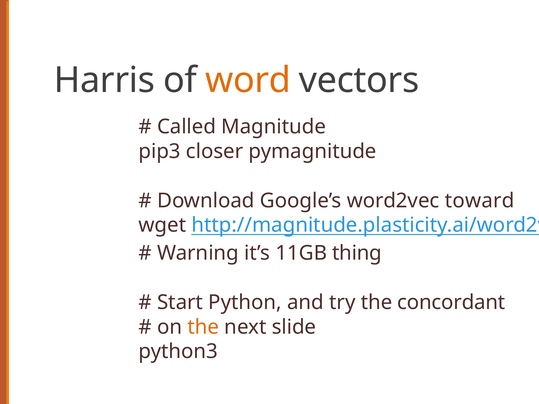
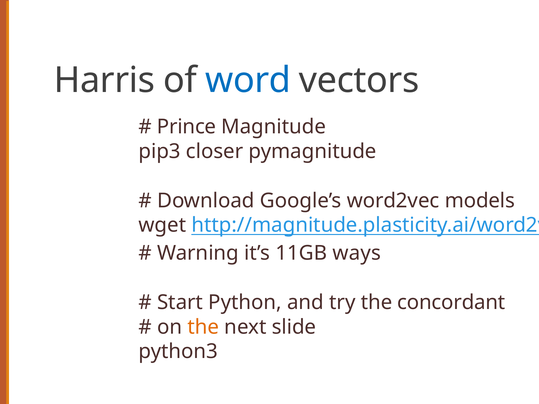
word colour: orange -> blue
Called: Called -> Prince
toward: toward -> models
thing: thing -> ways
